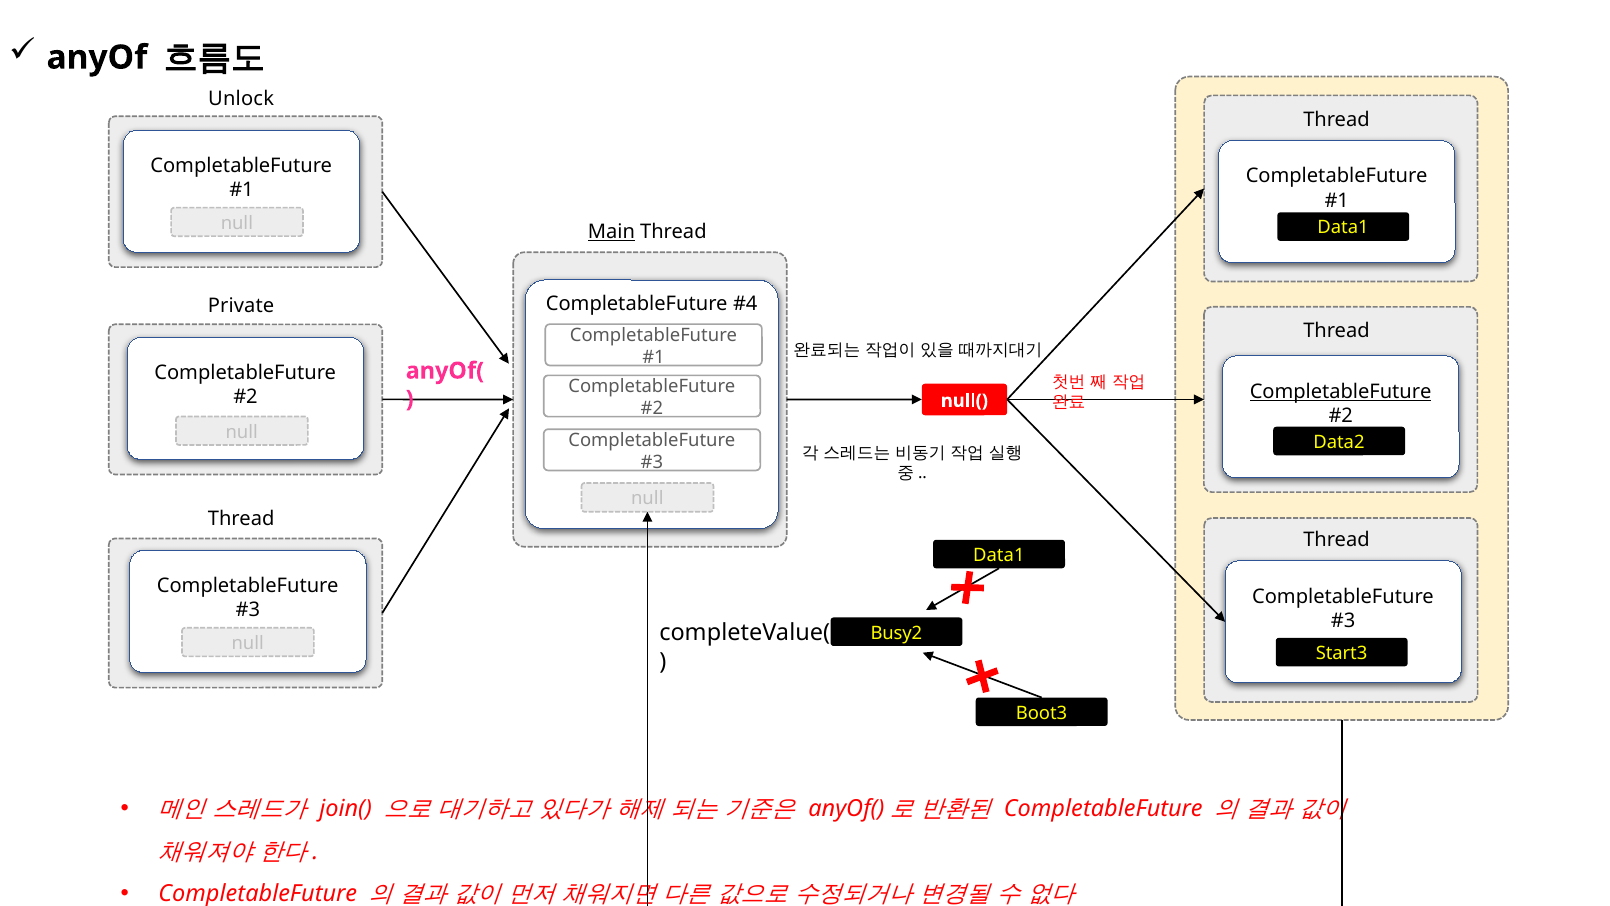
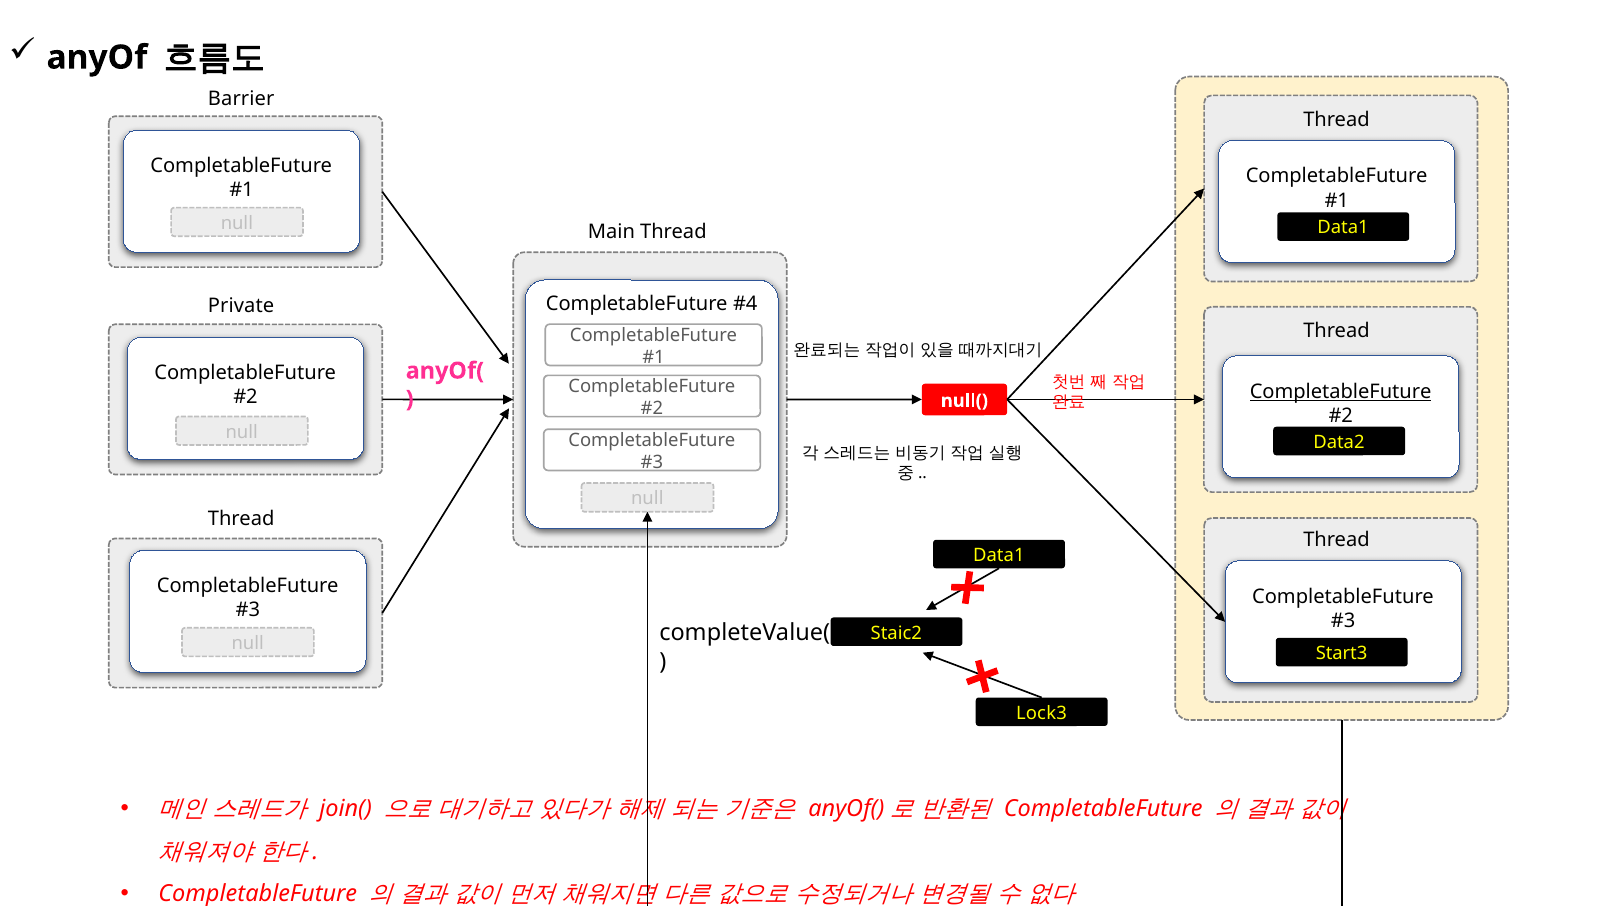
Unlock: Unlock -> Barrier
Main underline: present -> none
Busy2: Busy2 -> Staic2
Boot3: Boot3 -> Lock3
